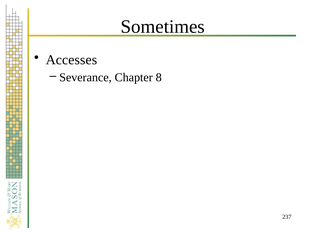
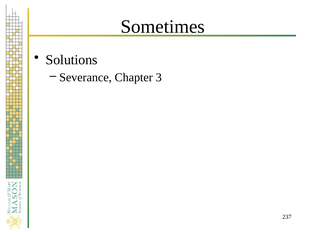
Accesses: Accesses -> Solutions
8: 8 -> 3
